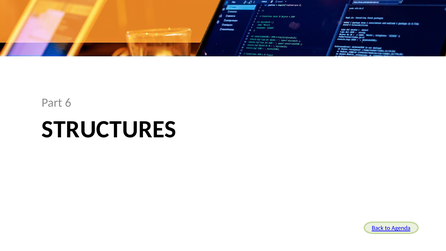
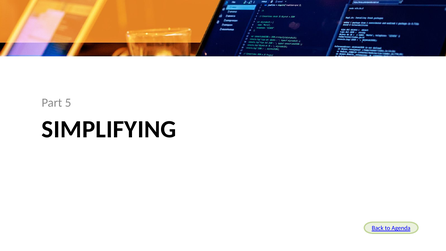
6: 6 -> 5
STRUCTURES: STRUCTURES -> SIMPLIFYING
